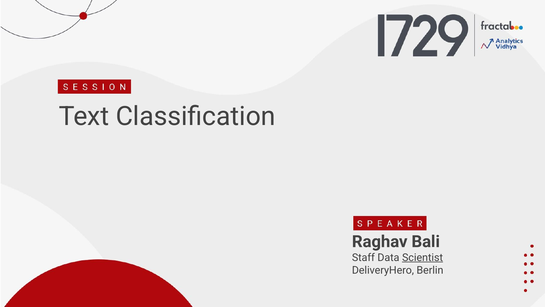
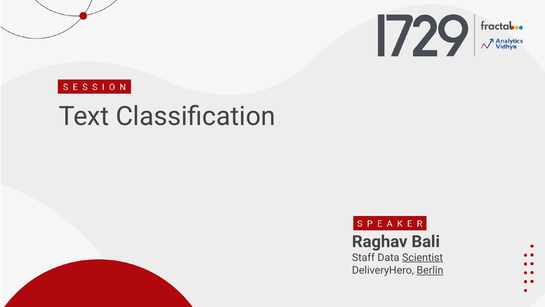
Berlin underline: none -> present
